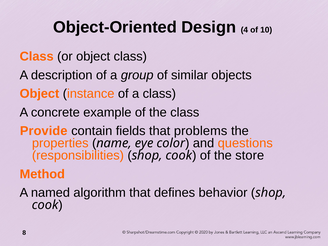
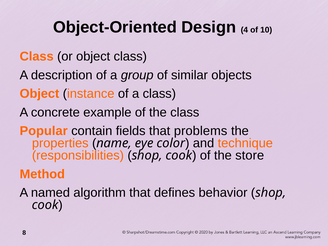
Provide: Provide -> Popular
questions: questions -> technique
